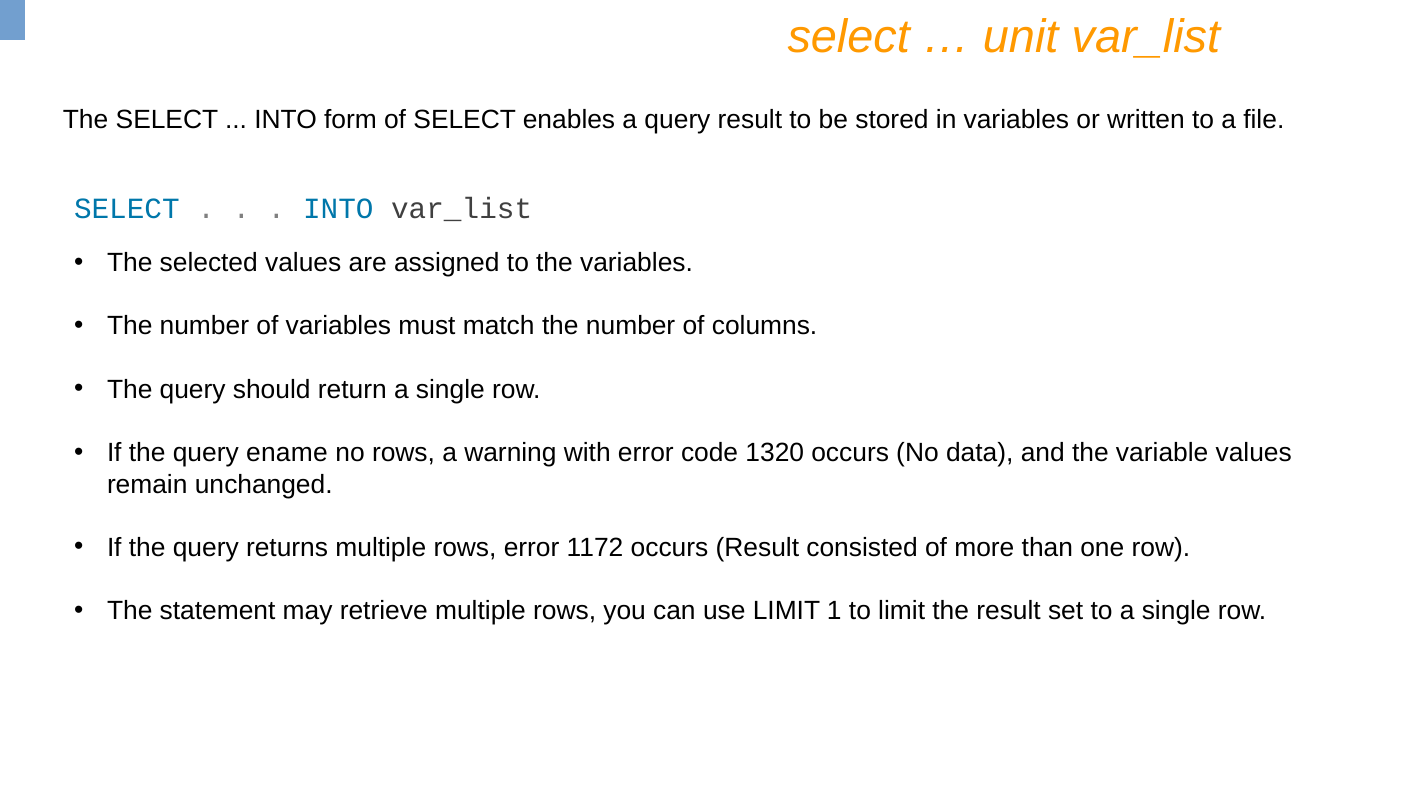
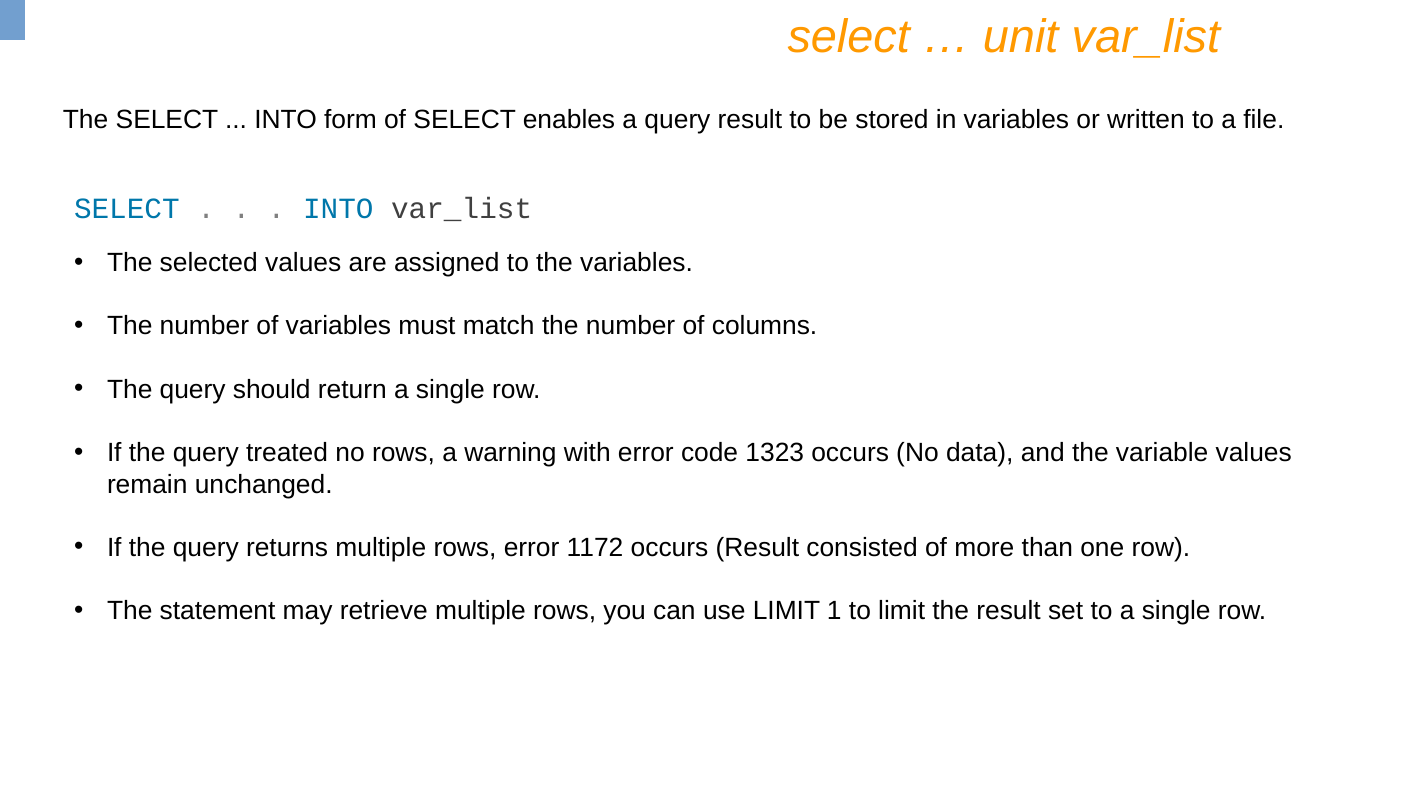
ename: ename -> treated
1320: 1320 -> 1323
